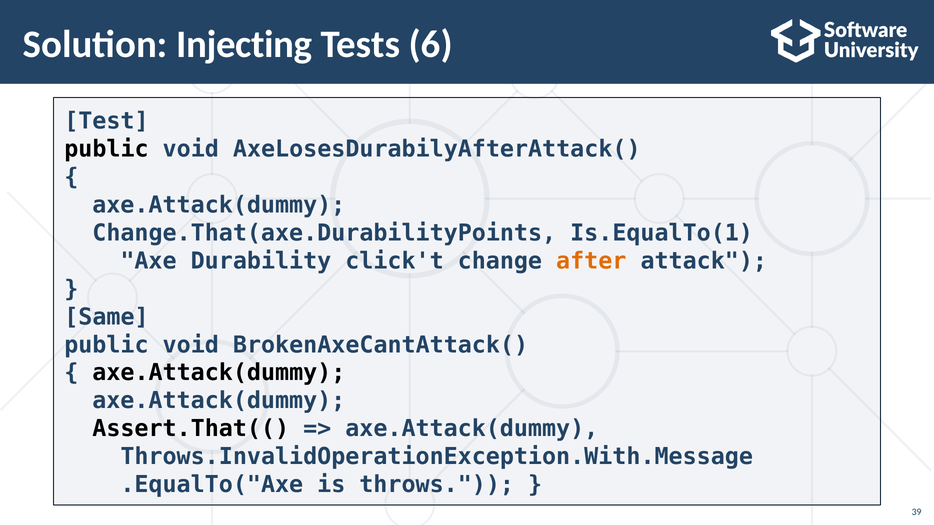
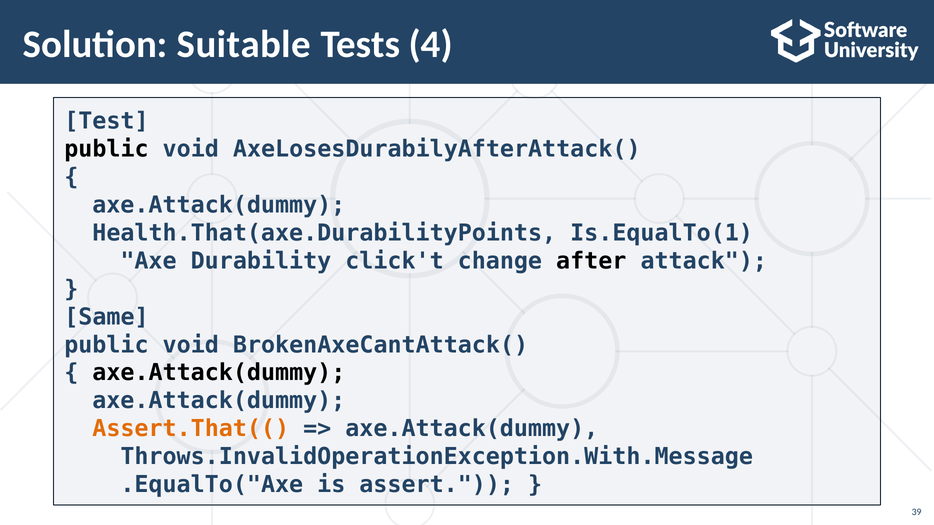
Injecting: Injecting -> Suitable
6: 6 -> 4
Change.That(axe.DurabilityPoints: Change.That(axe.DurabilityPoints -> Health.That(axe.DurabilityPoints
after colour: orange -> black
Assert.That(( colour: black -> orange
throws: throws -> assert
